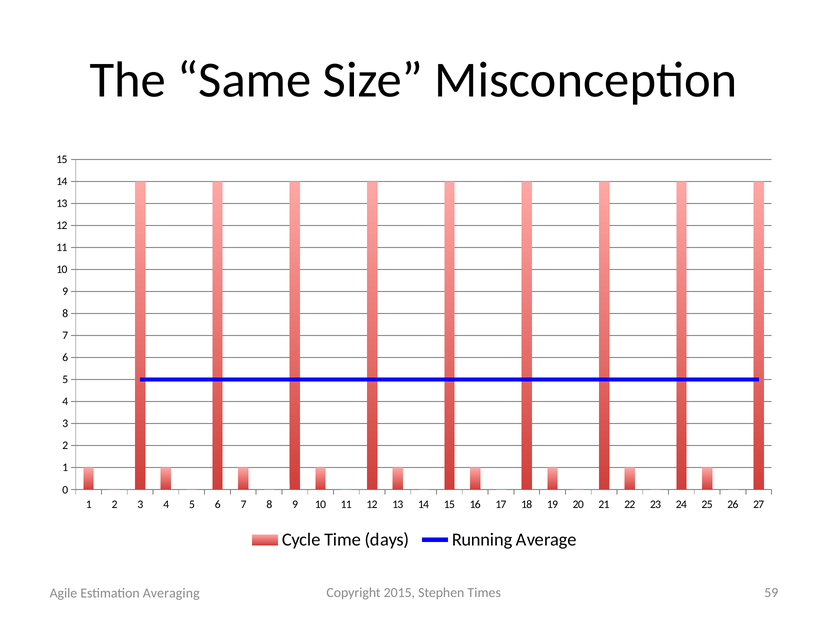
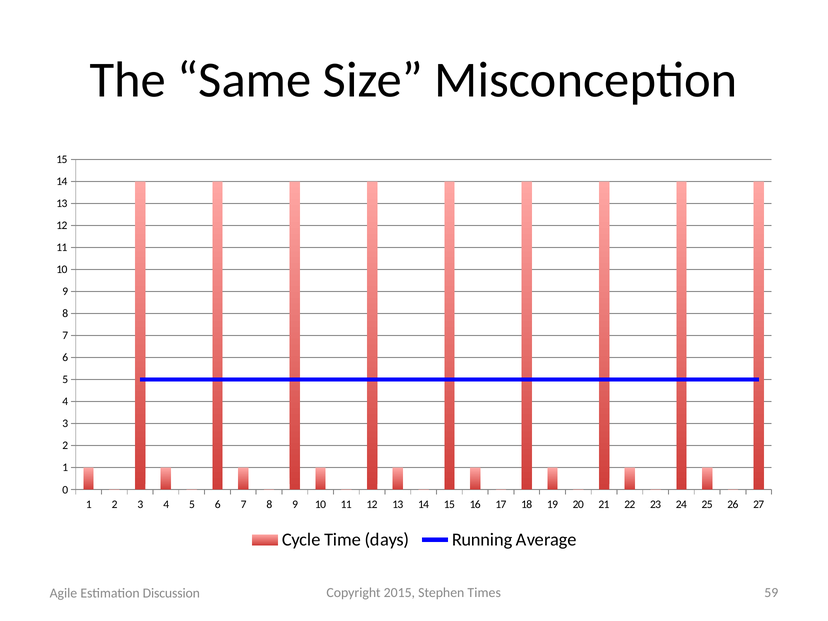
Averaging: Averaging -> Discussion
